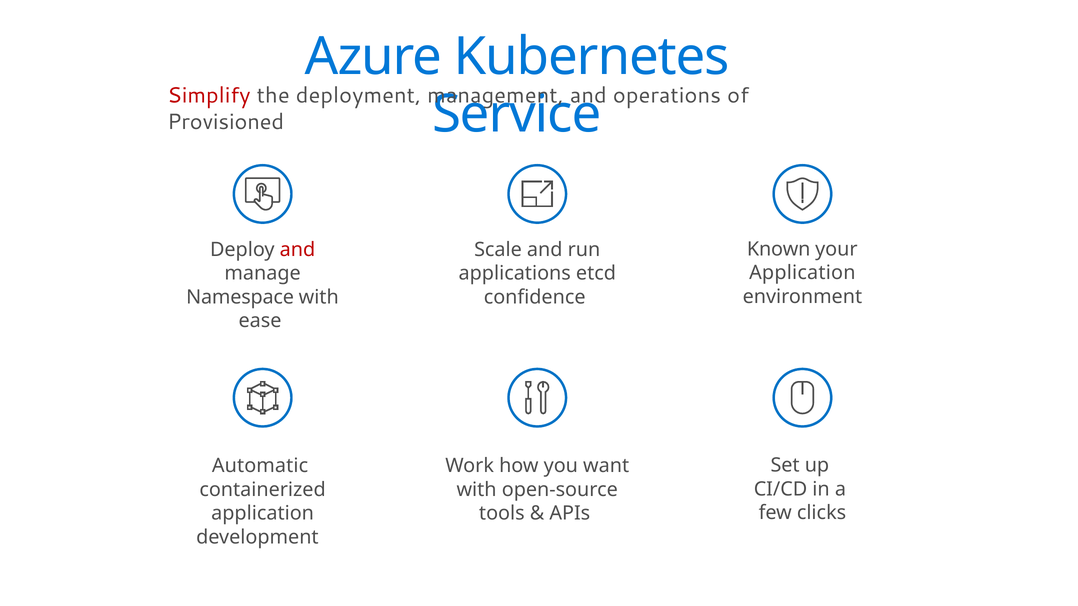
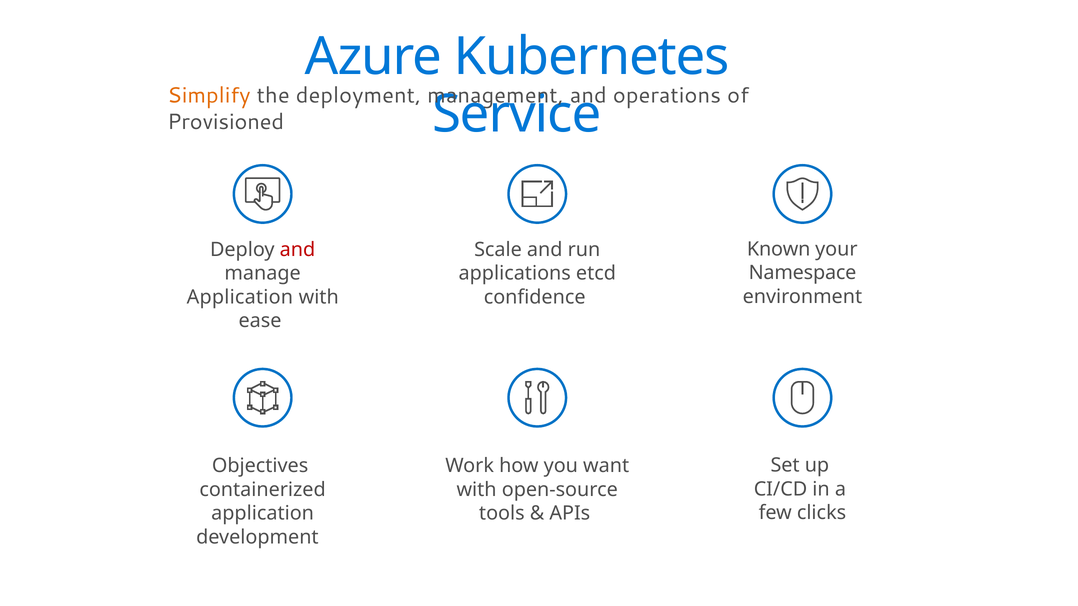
Simplify colour: red -> orange
Application at (802, 273): Application -> Namespace
Namespace at (240, 297): Namespace -> Application
Automatic: Automatic -> Objectives
